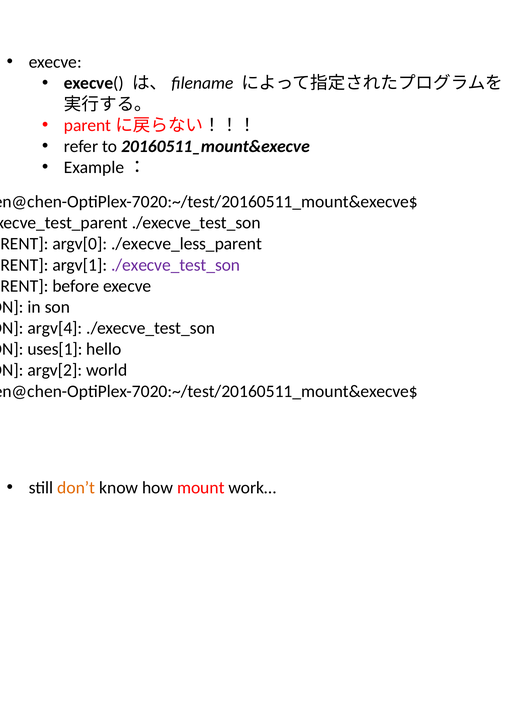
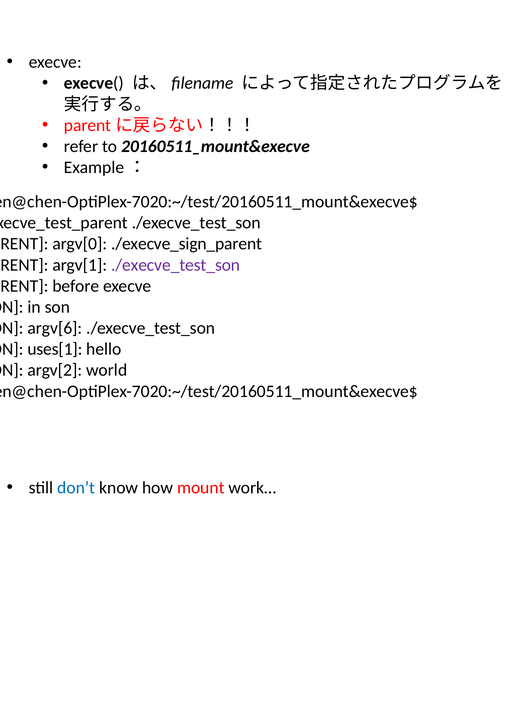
./execve_less_parent: ./execve_less_parent -> ./execve_sign_parent
argv[4: argv[4 -> argv[6
don’t colour: orange -> blue
